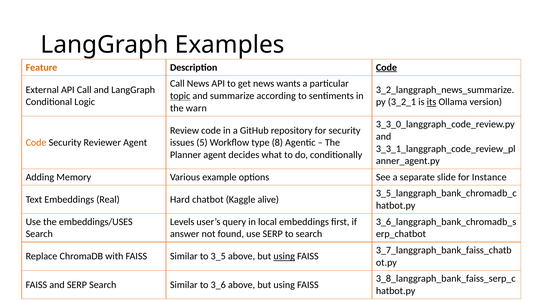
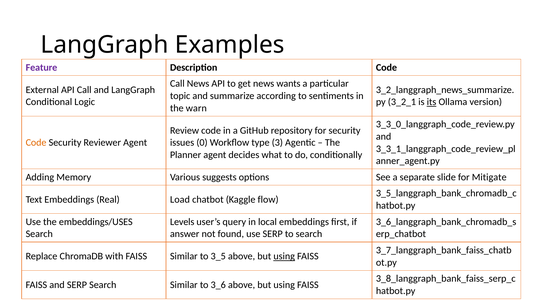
Feature colour: orange -> purple
Code at (386, 67) underline: present -> none
topic underline: present -> none
5: 5 -> 0
8: 8 -> 3
example: example -> suggests
Instance: Instance -> Mitigate
Hard: Hard -> Load
alive: alive -> flow
